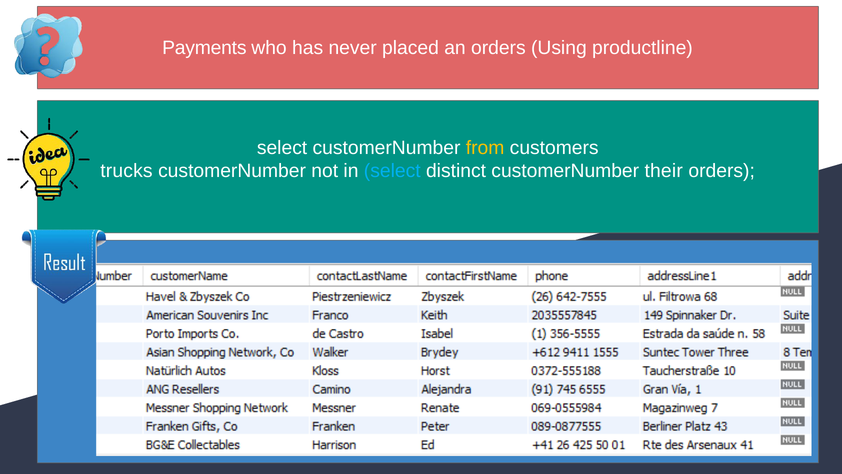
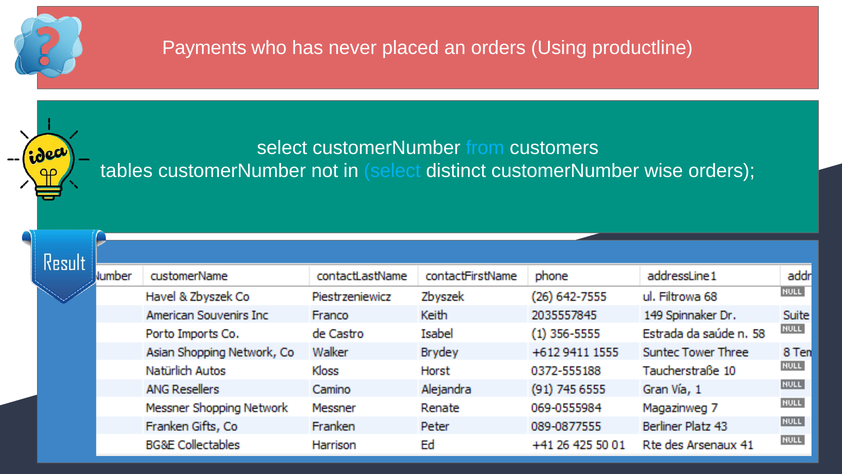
from colour: yellow -> light blue
trucks: trucks -> tables
their: their -> wise
